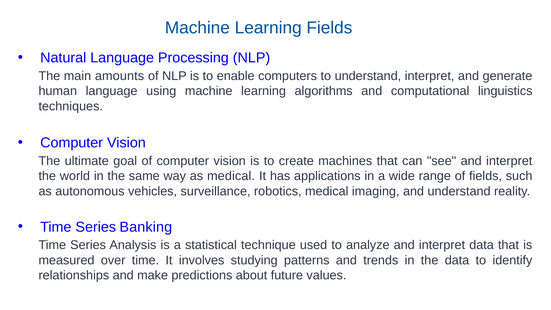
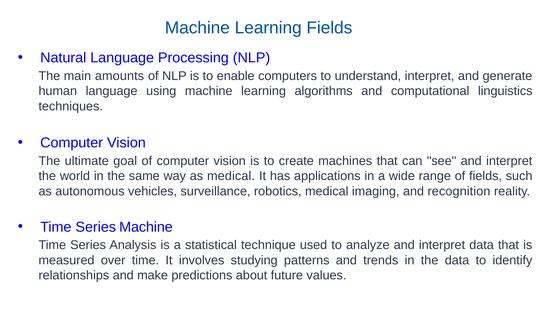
and understand: understand -> recognition
Series Banking: Banking -> Machine
